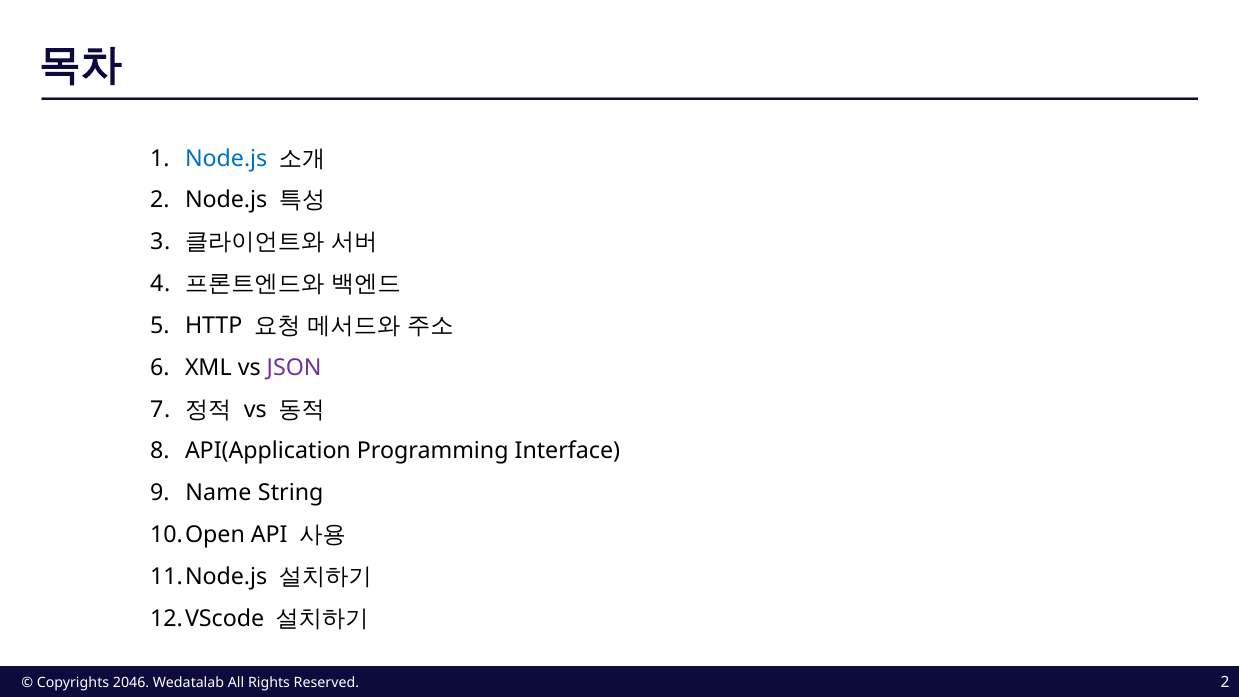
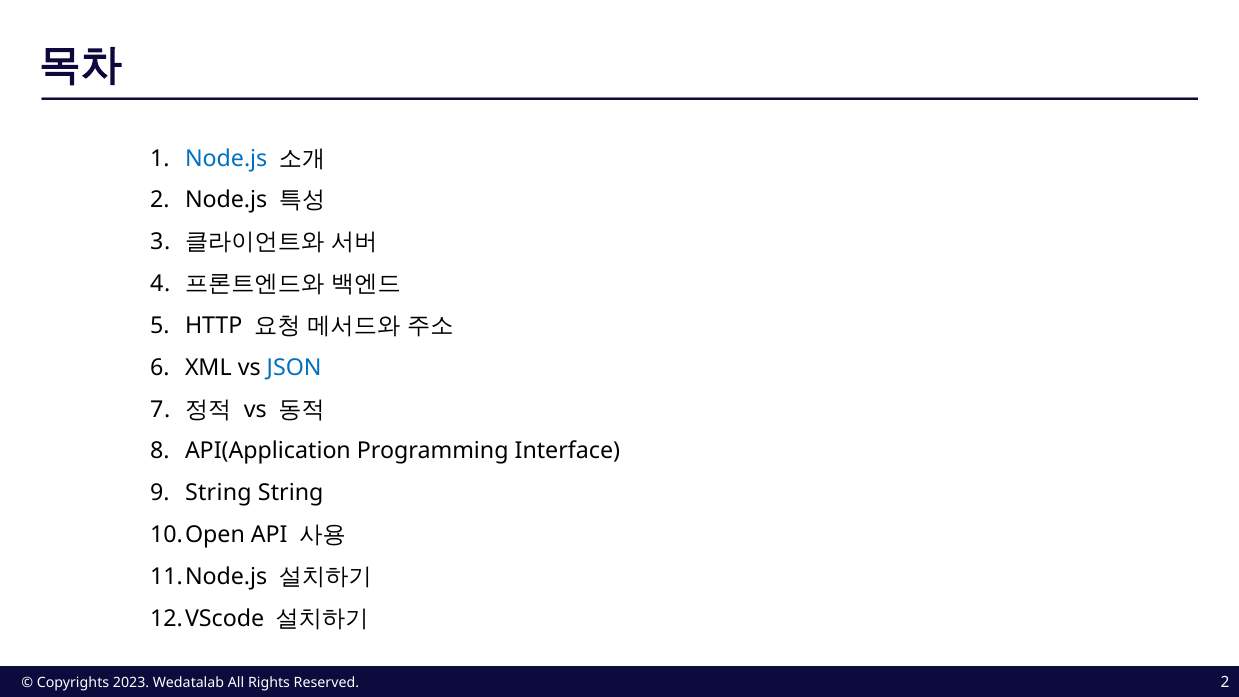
JSON colour: purple -> blue
Name at (218, 493): Name -> String
2046: 2046 -> 2023
